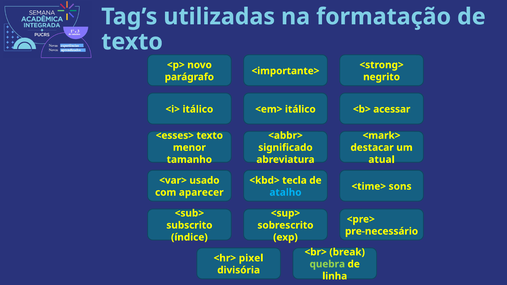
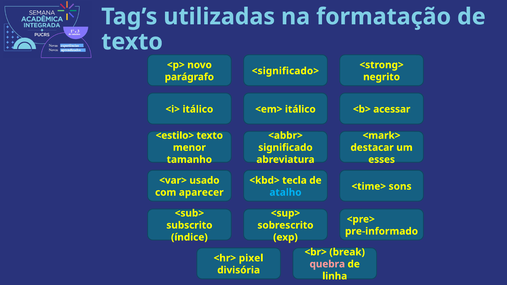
<importante>: <importante> -> <significado>
<esses>: <esses> -> <estilo>
atual: atual -> esses
pre-necessário: pre-necessário -> pre-informado
quebra colour: light green -> pink
